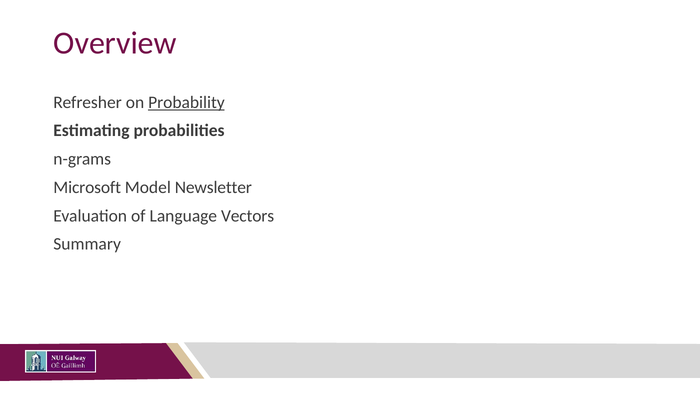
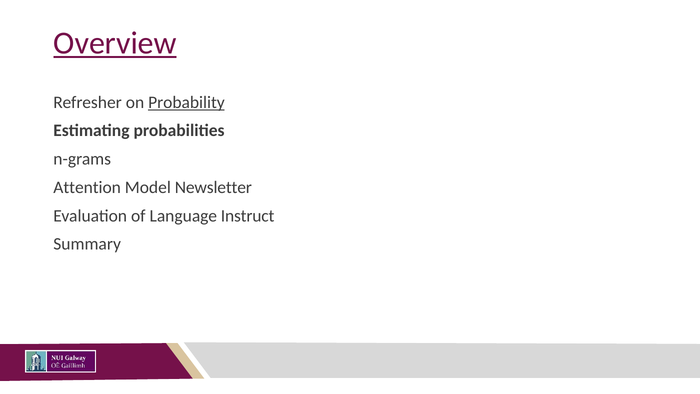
Overview underline: none -> present
Microsoft: Microsoft -> Attention
Vectors: Vectors -> Instruct
